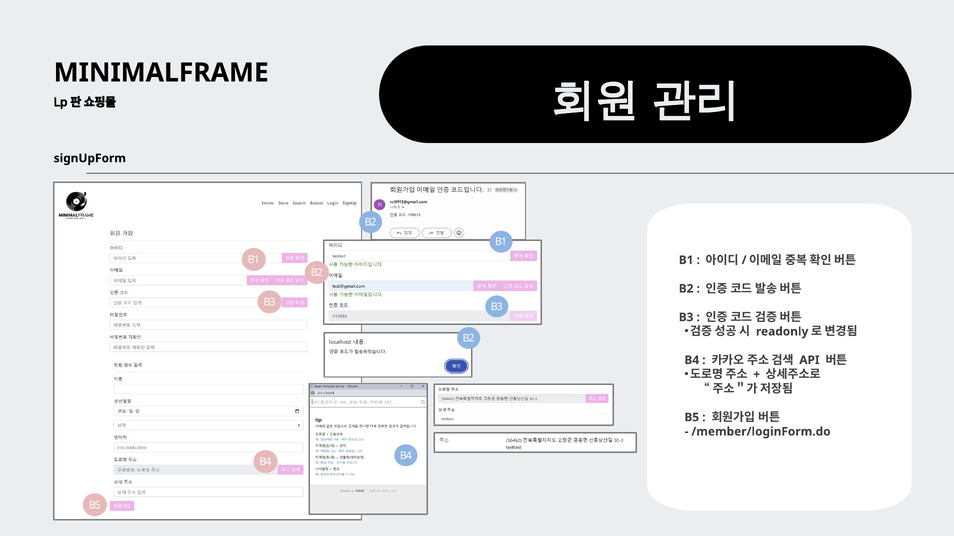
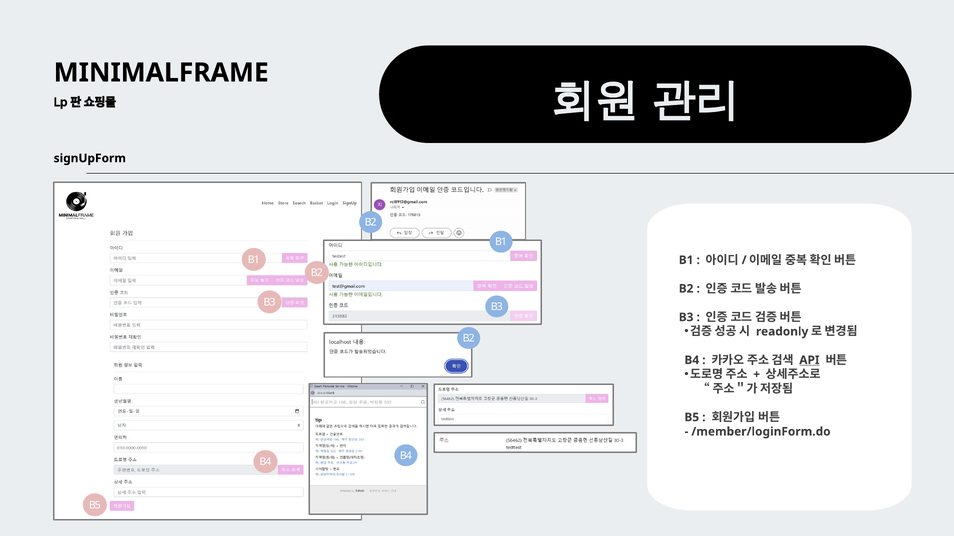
API underline: none -> present
